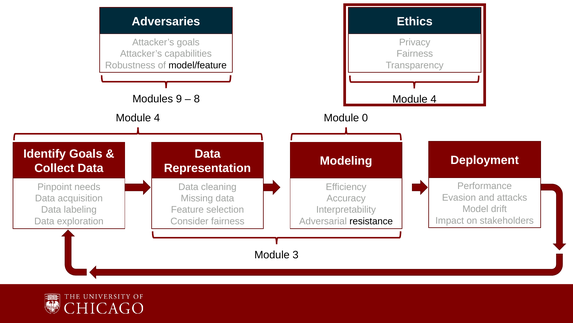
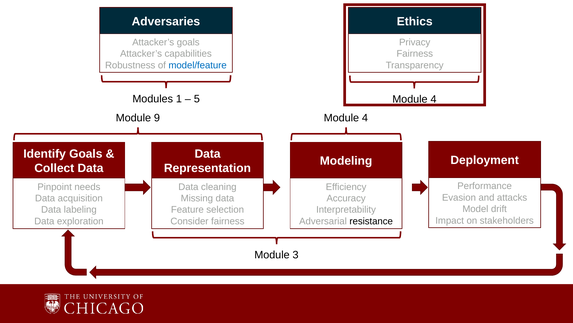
model/feature colour: black -> blue
9: 9 -> 1
8: 8 -> 5
4 at (157, 118): 4 -> 9
0 at (365, 118): 0 -> 4
